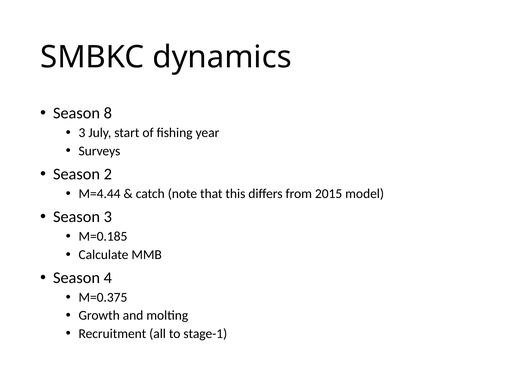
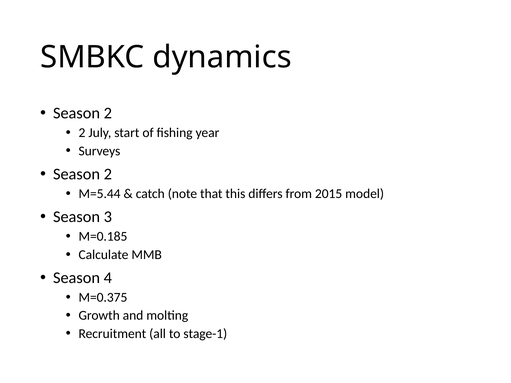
8 at (108, 113): 8 -> 2
3 at (82, 133): 3 -> 2
M=4.44: M=4.44 -> M=5.44
